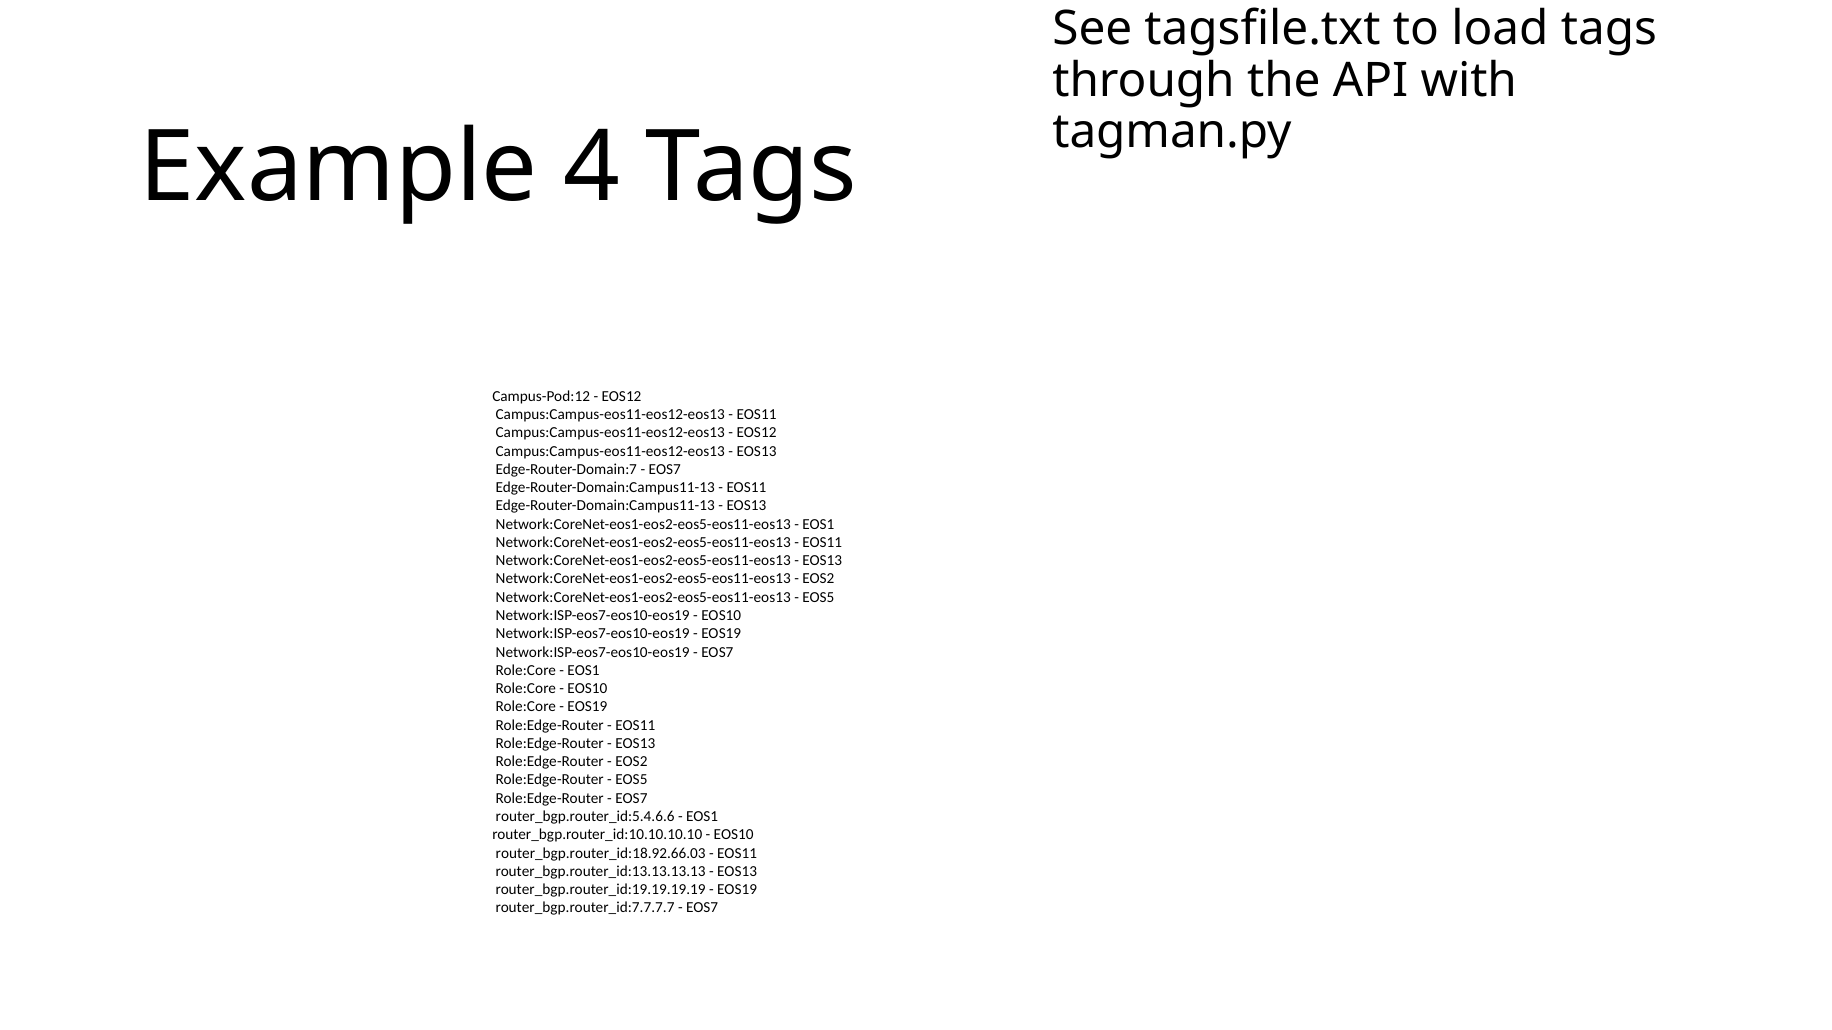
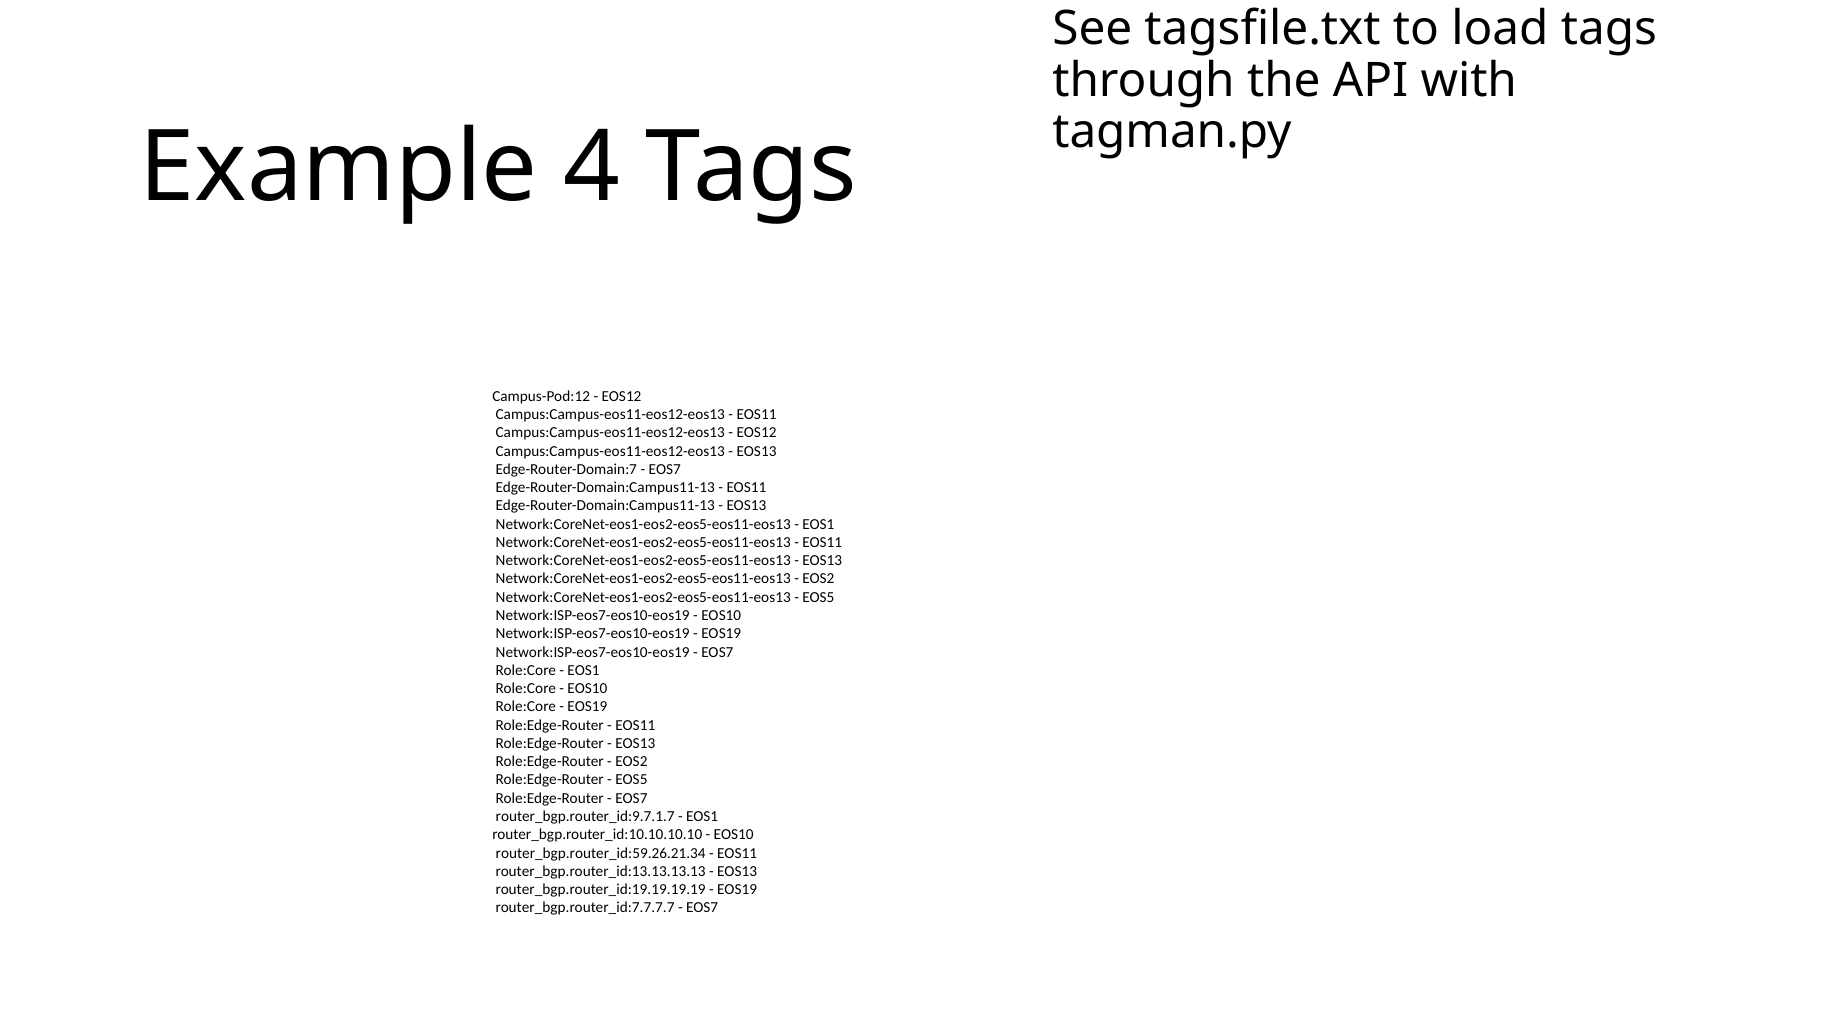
router_bgp.router_id:5.4.6.6: router_bgp.router_id:5.4.6.6 -> router_bgp.router_id:9.7.1.7
router_bgp.router_id:18.92.66.03: router_bgp.router_id:18.92.66.03 -> router_bgp.router_id:59.26.21.34
